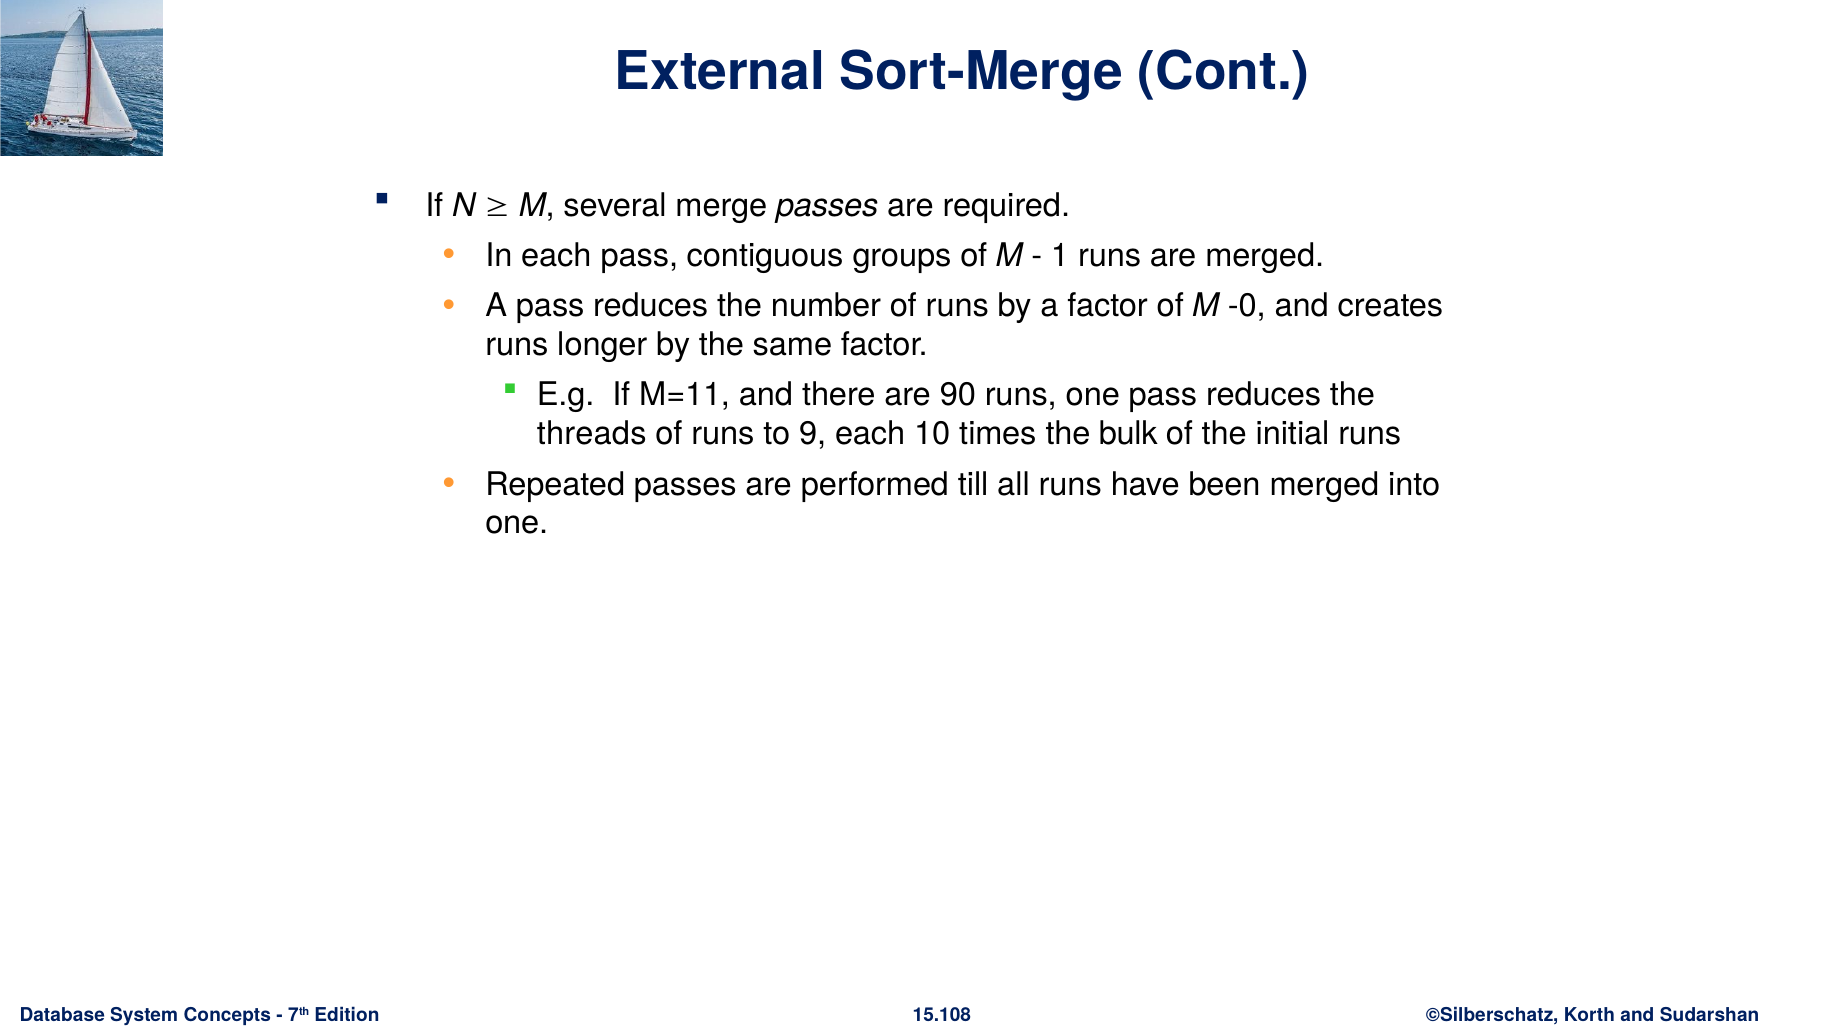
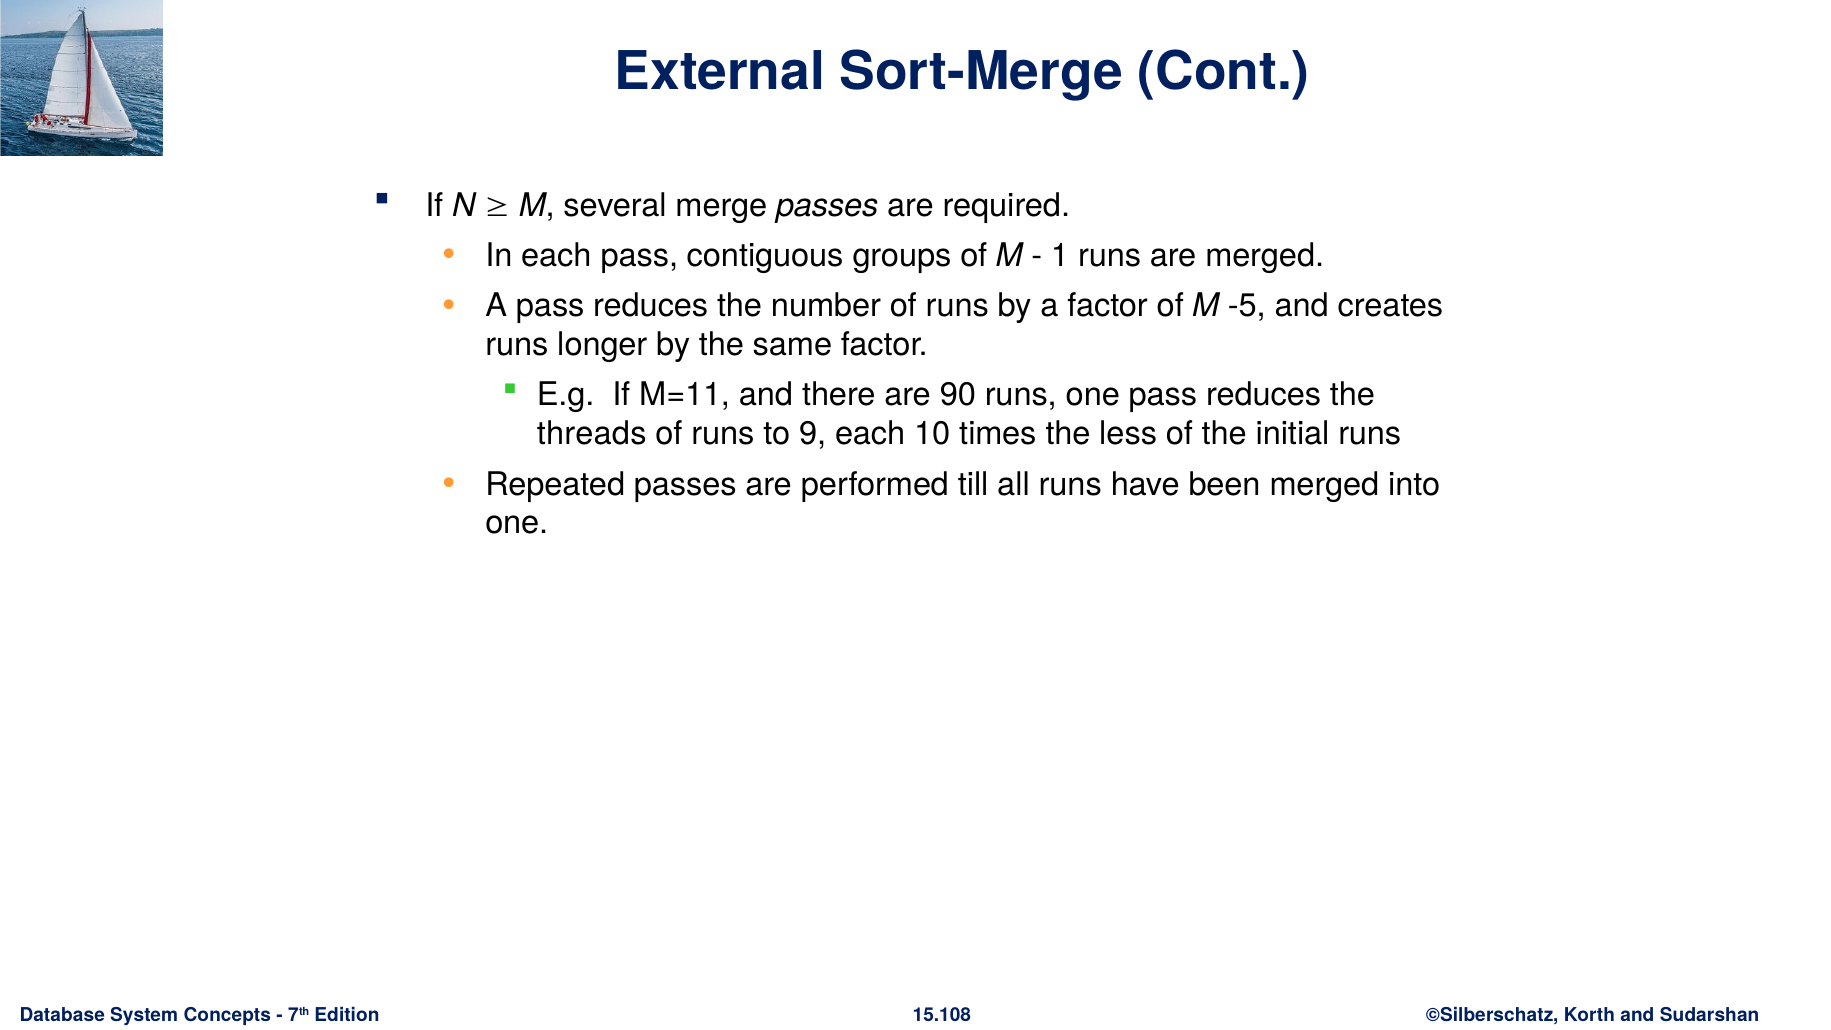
-0: -0 -> -5
bulk: bulk -> less
